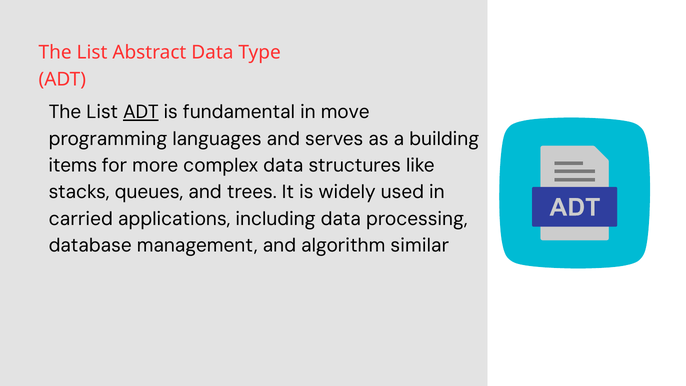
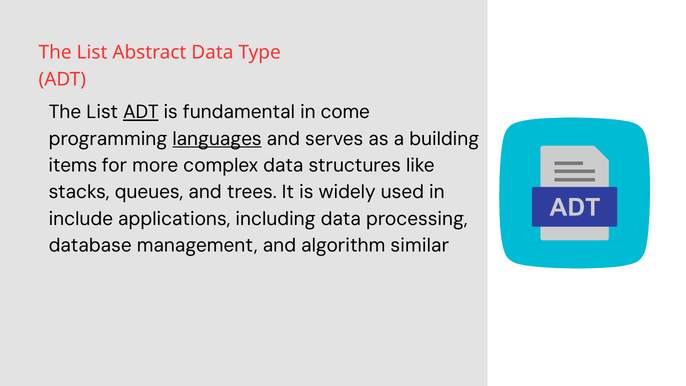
move: move -> come
languages underline: none -> present
carried: carried -> include
